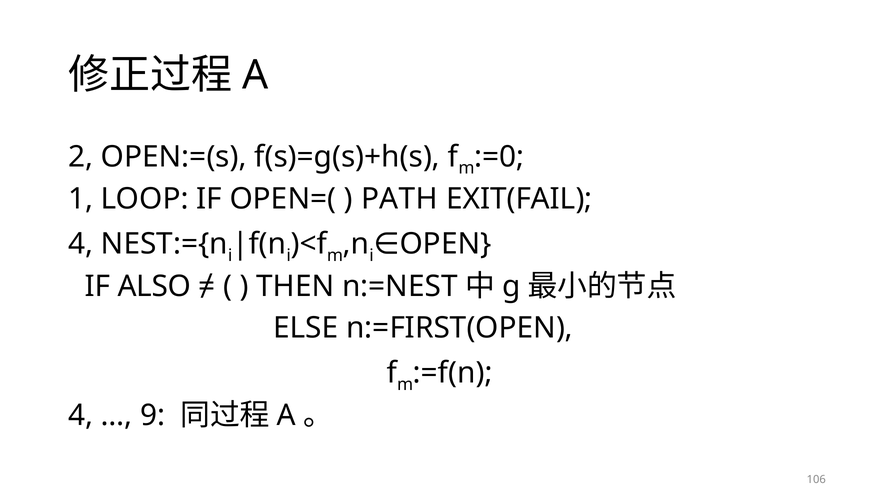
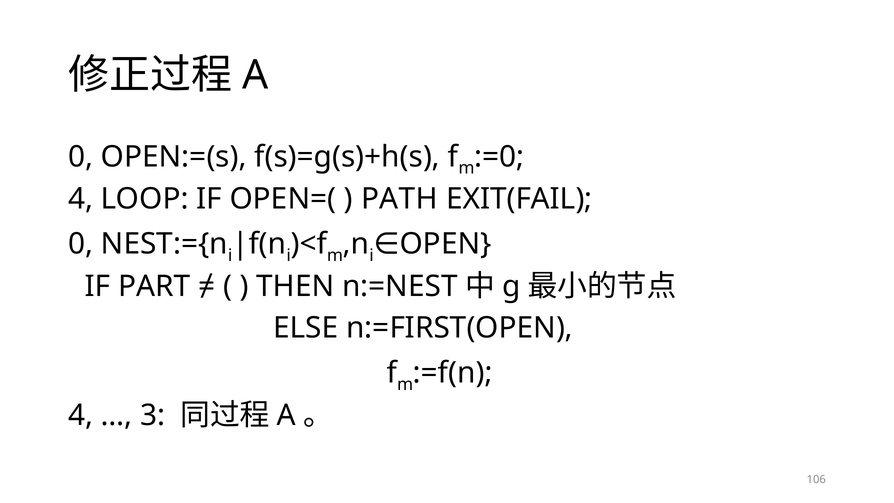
2 at (81, 157): 2 -> 0
1 at (81, 199): 1 -> 4
4 at (81, 244): 4 -> 0
ALSO: ALSO -> PART
9: 9 -> 3
